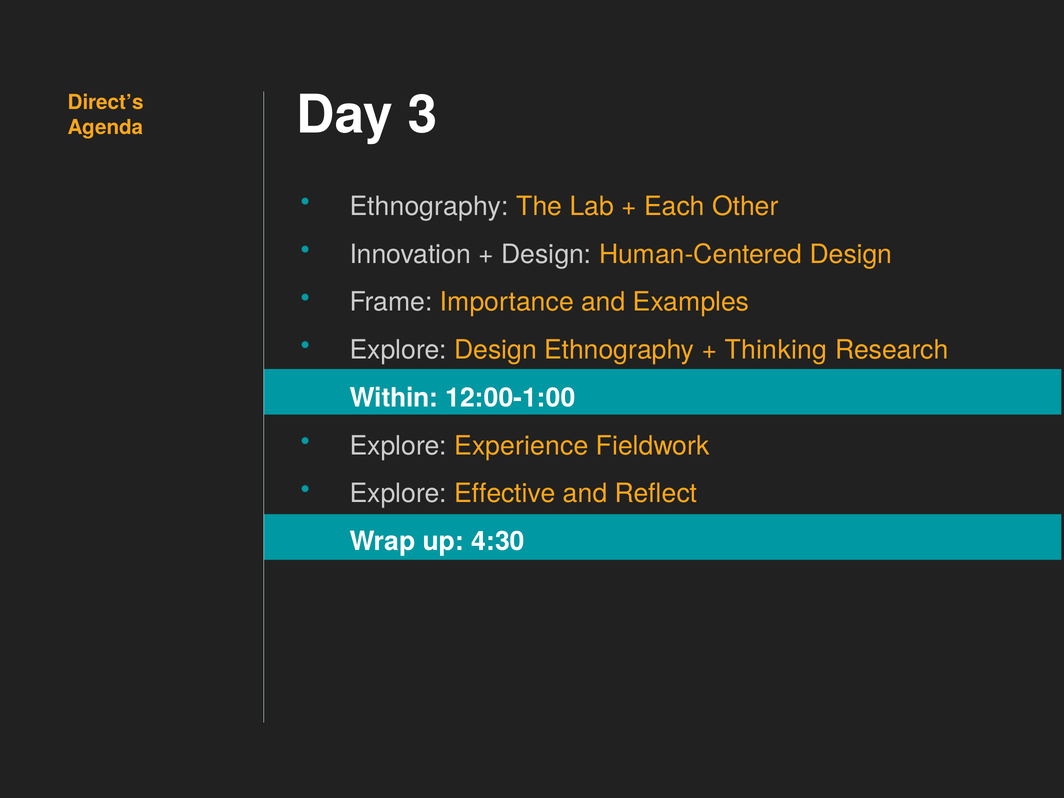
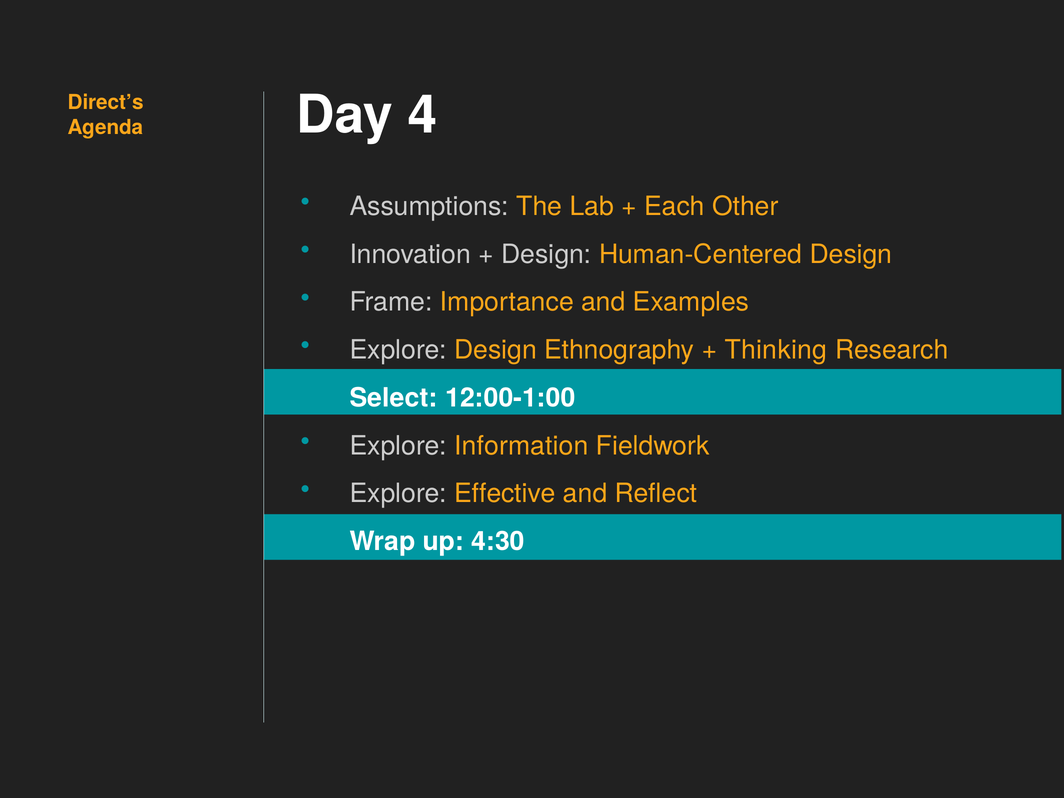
3: 3 -> 4
Ethnography at (429, 206): Ethnography -> Assumptions
Within: Within -> Select
Experience: Experience -> Information
